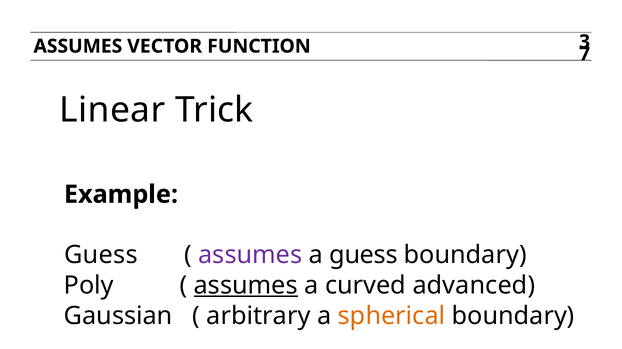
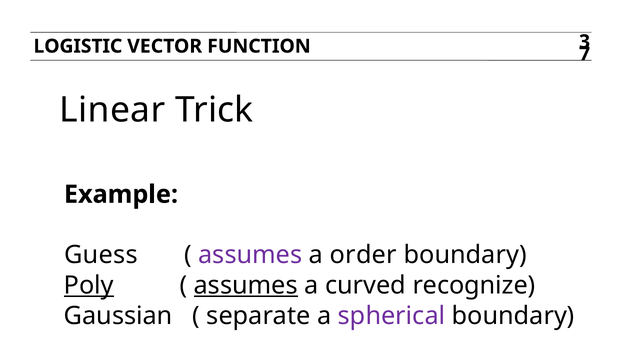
ASSUMES at (78, 46): ASSUMES -> LOGISTIC
a guess: guess -> order
Poly underline: none -> present
advanced: advanced -> recognize
arbitrary: arbitrary -> separate
spherical colour: orange -> purple
